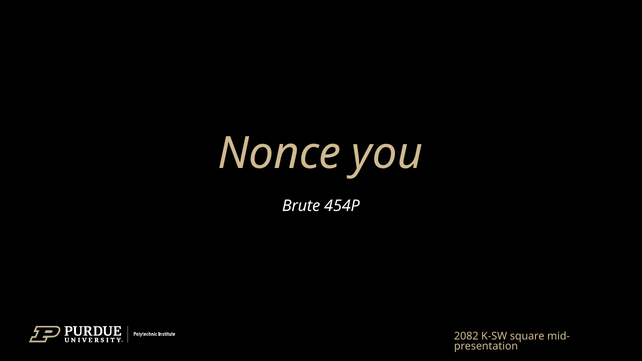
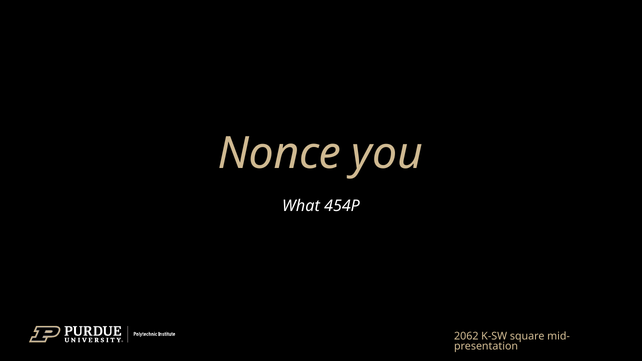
Brute: Brute -> What
2082: 2082 -> 2062
